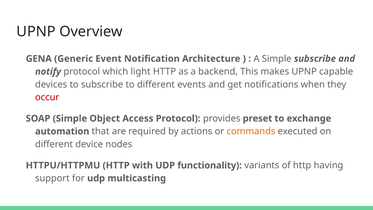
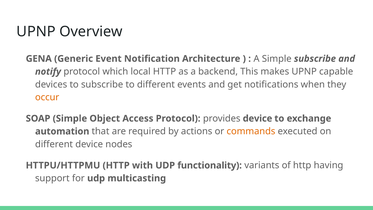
light: light -> local
occur colour: red -> orange
provides preset: preset -> device
